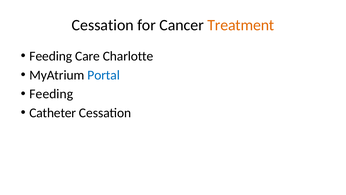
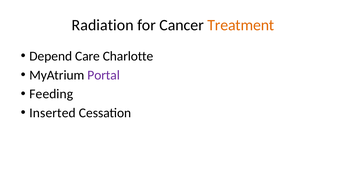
Cessation at (103, 25): Cessation -> Radiation
Feeding at (51, 56): Feeding -> Depend
Portal colour: blue -> purple
Catheter: Catheter -> Inserted
